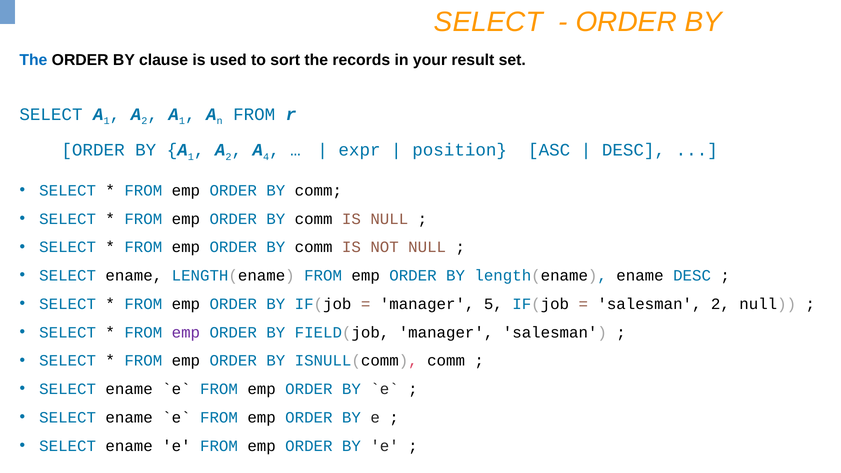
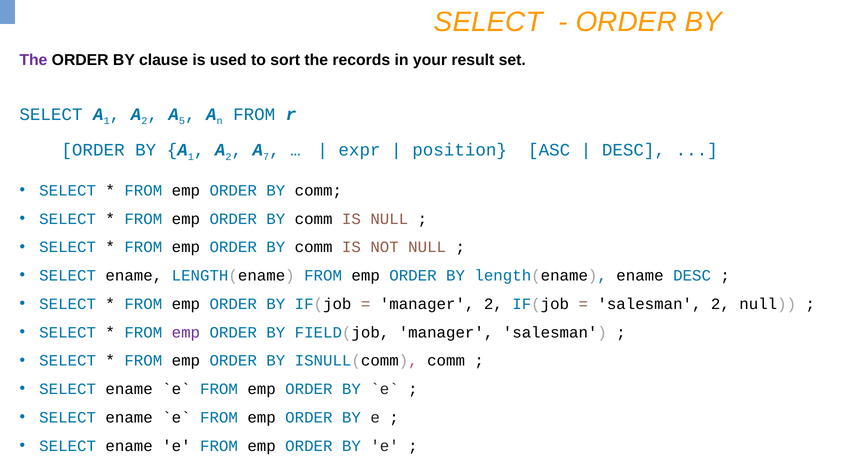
The at (33, 60) colour: blue -> purple
1 at (182, 121): 1 -> 5
4: 4 -> 7
manager 5: 5 -> 2
